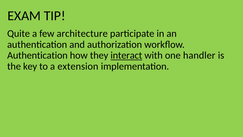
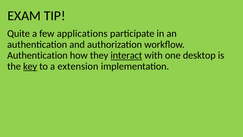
architecture: architecture -> applications
handler: handler -> desktop
key underline: none -> present
